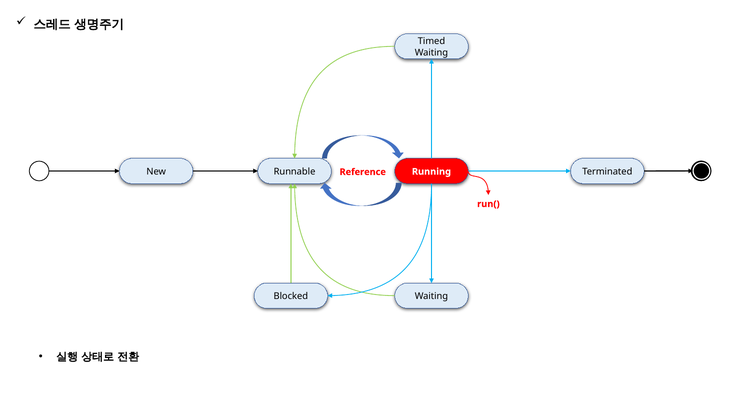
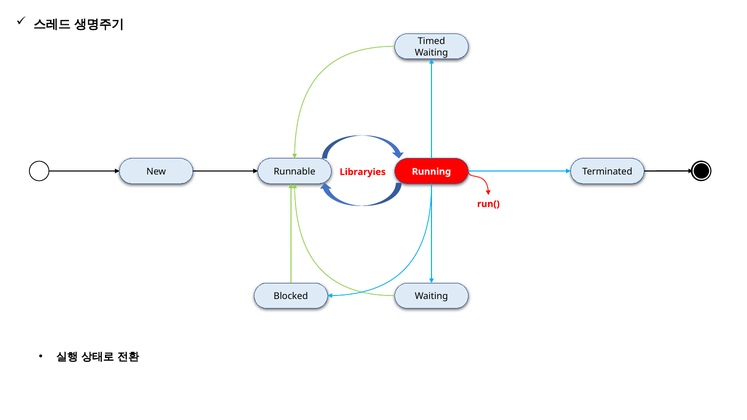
Reference: Reference -> Libraryies
